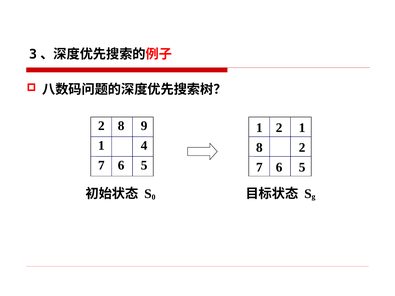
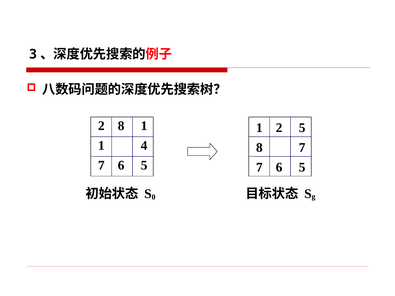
2 9: 9 -> 1
2 1: 1 -> 5
8 2: 2 -> 7
